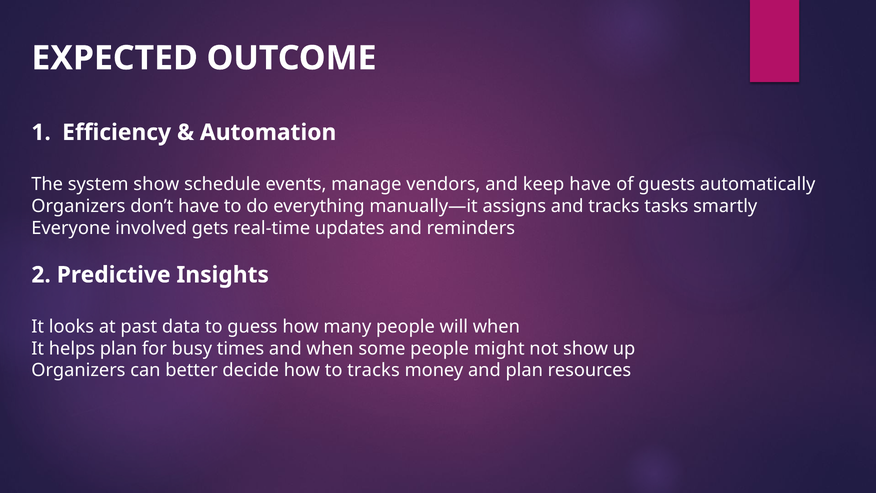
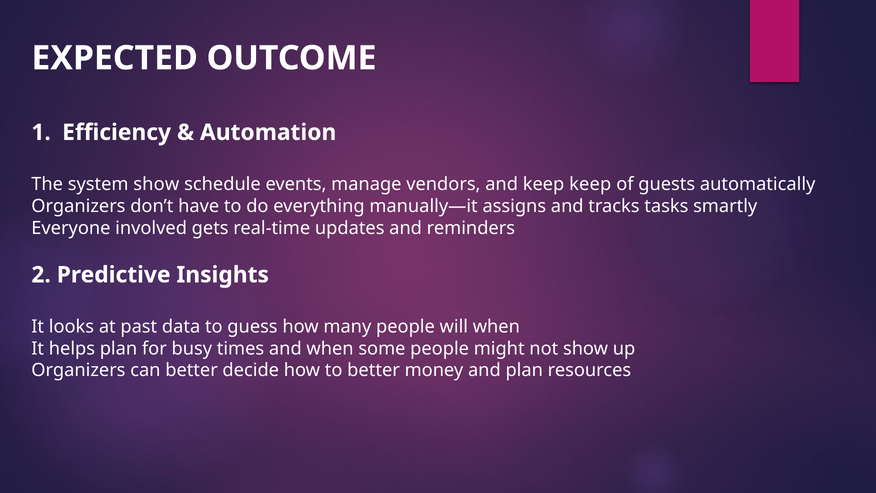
keep have: have -> keep
to tracks: tracks -> better
